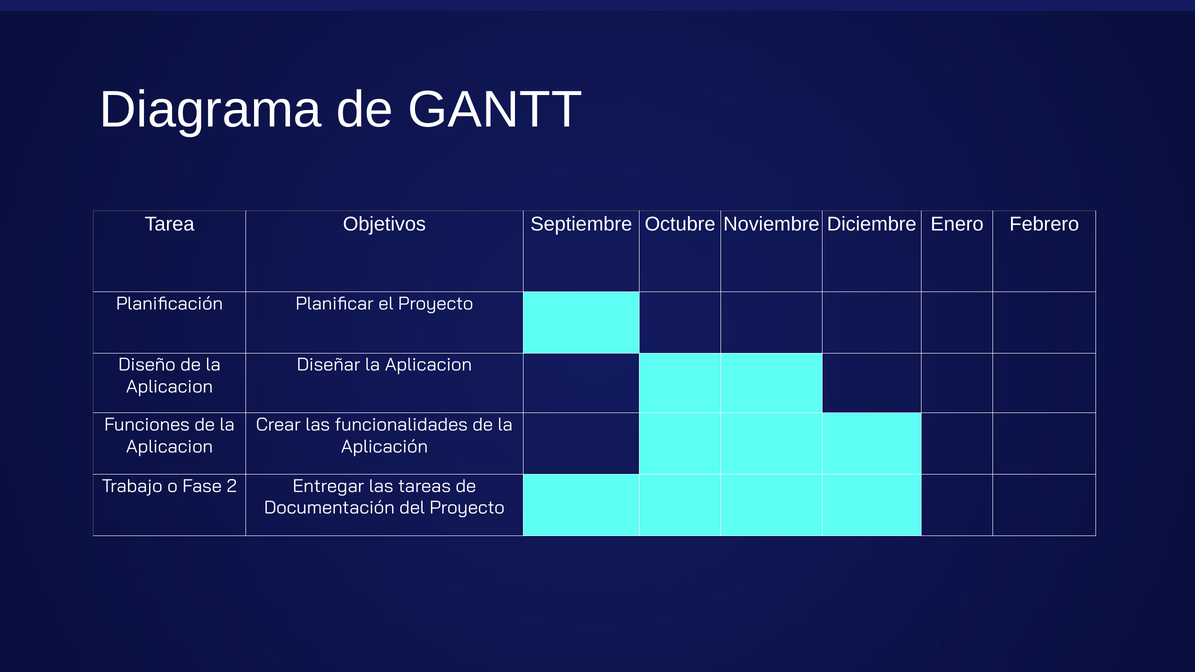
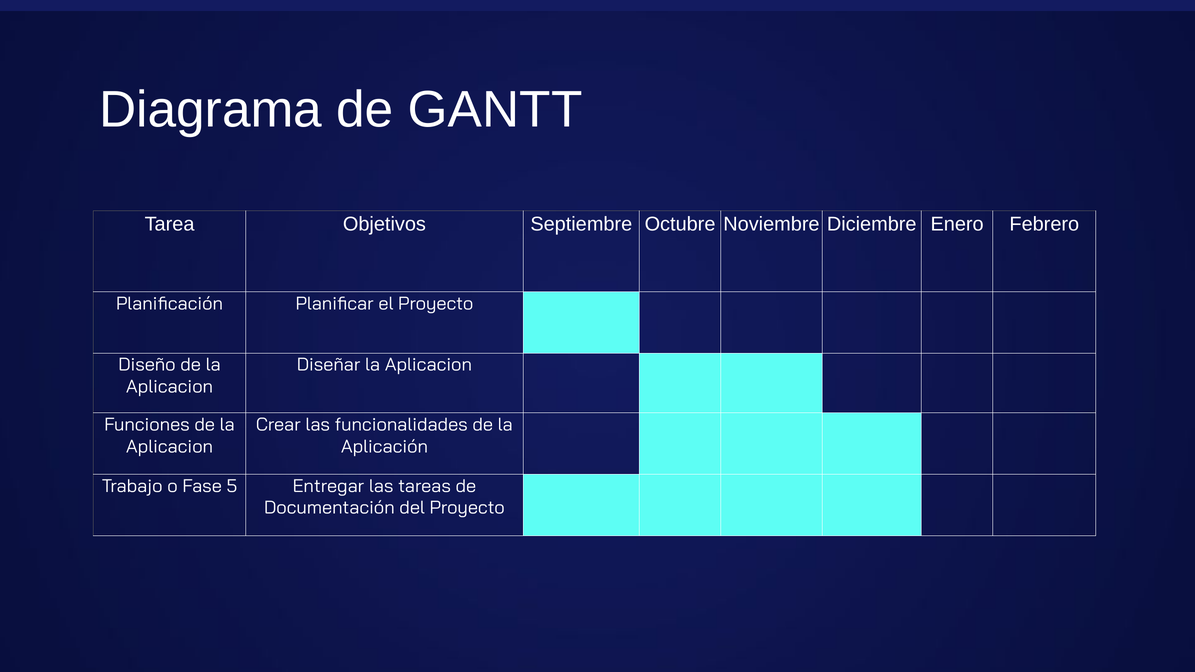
2: 2 -> 5
